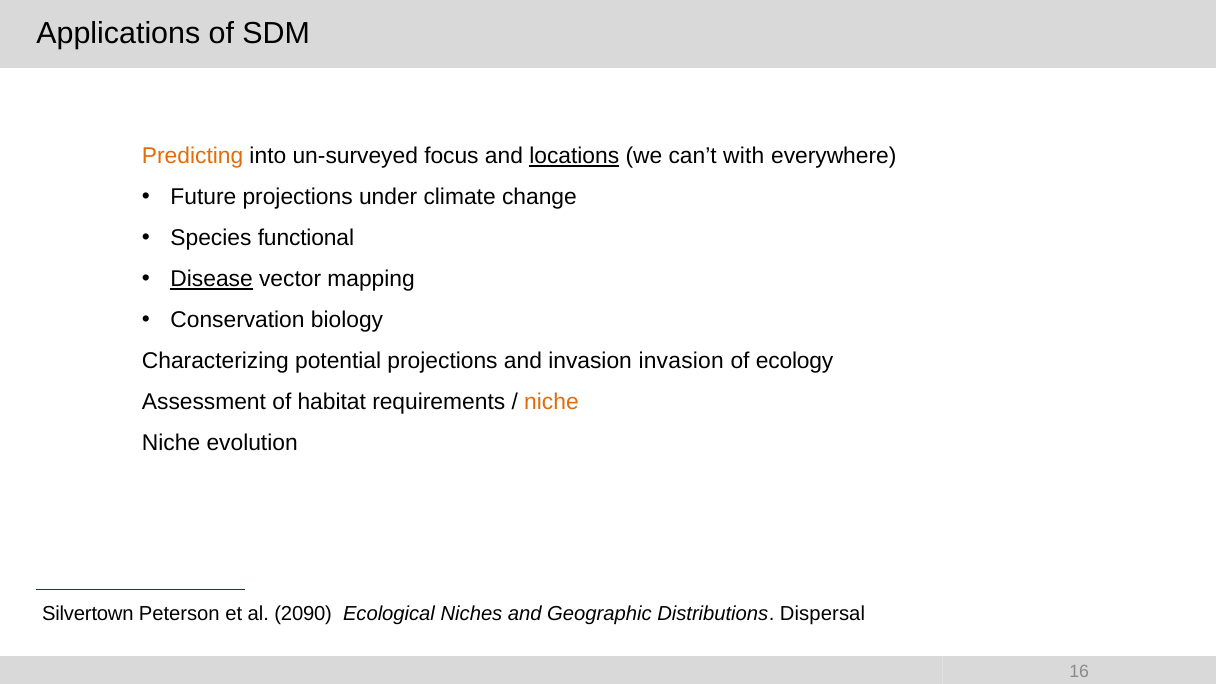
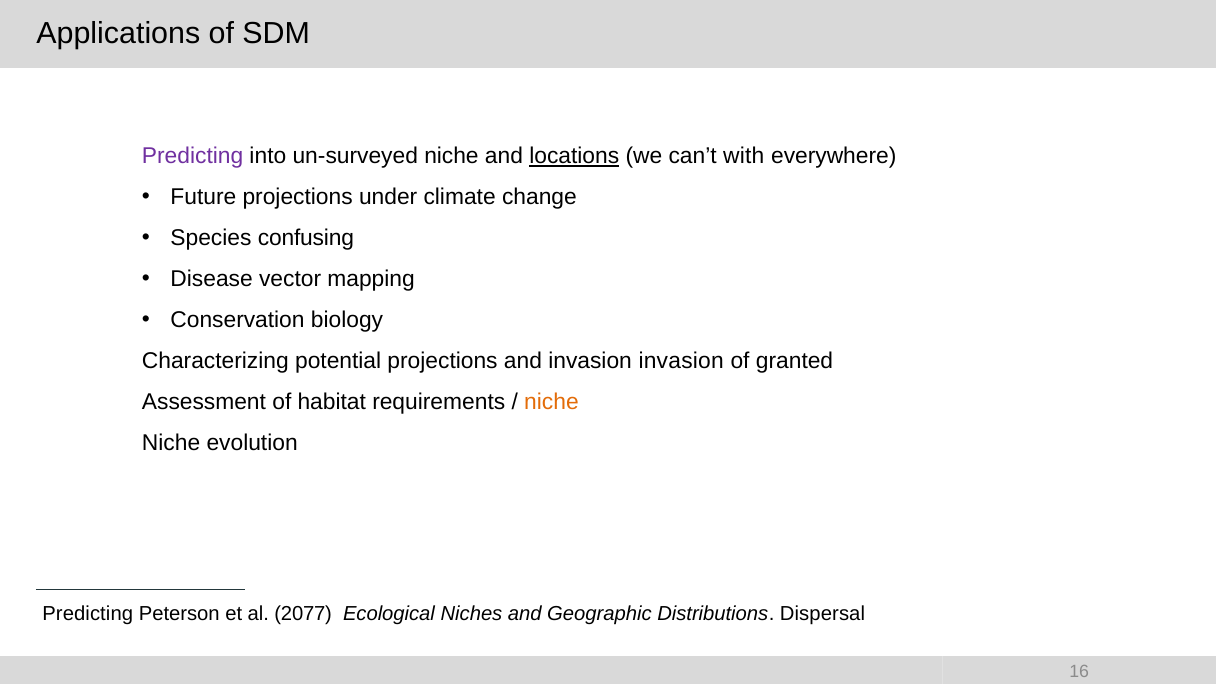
Predicting at (193, 156) colour: orange -> purple
un-surveyed focus: focus -> niche
functional: functional -> confusing
Disease underline: present -> none
ecology: ecology -> granted
Silvertown at (88, 613): Silvertown -> Predicting
2090: 2090 -> 2077
